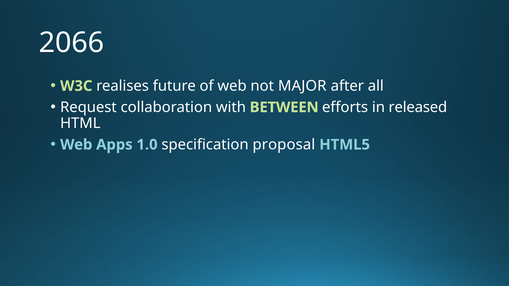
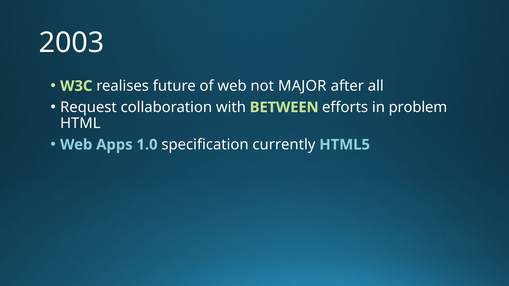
2066: 2066 -> 2003
released: released -> problem
proposal: proposal -> currently
